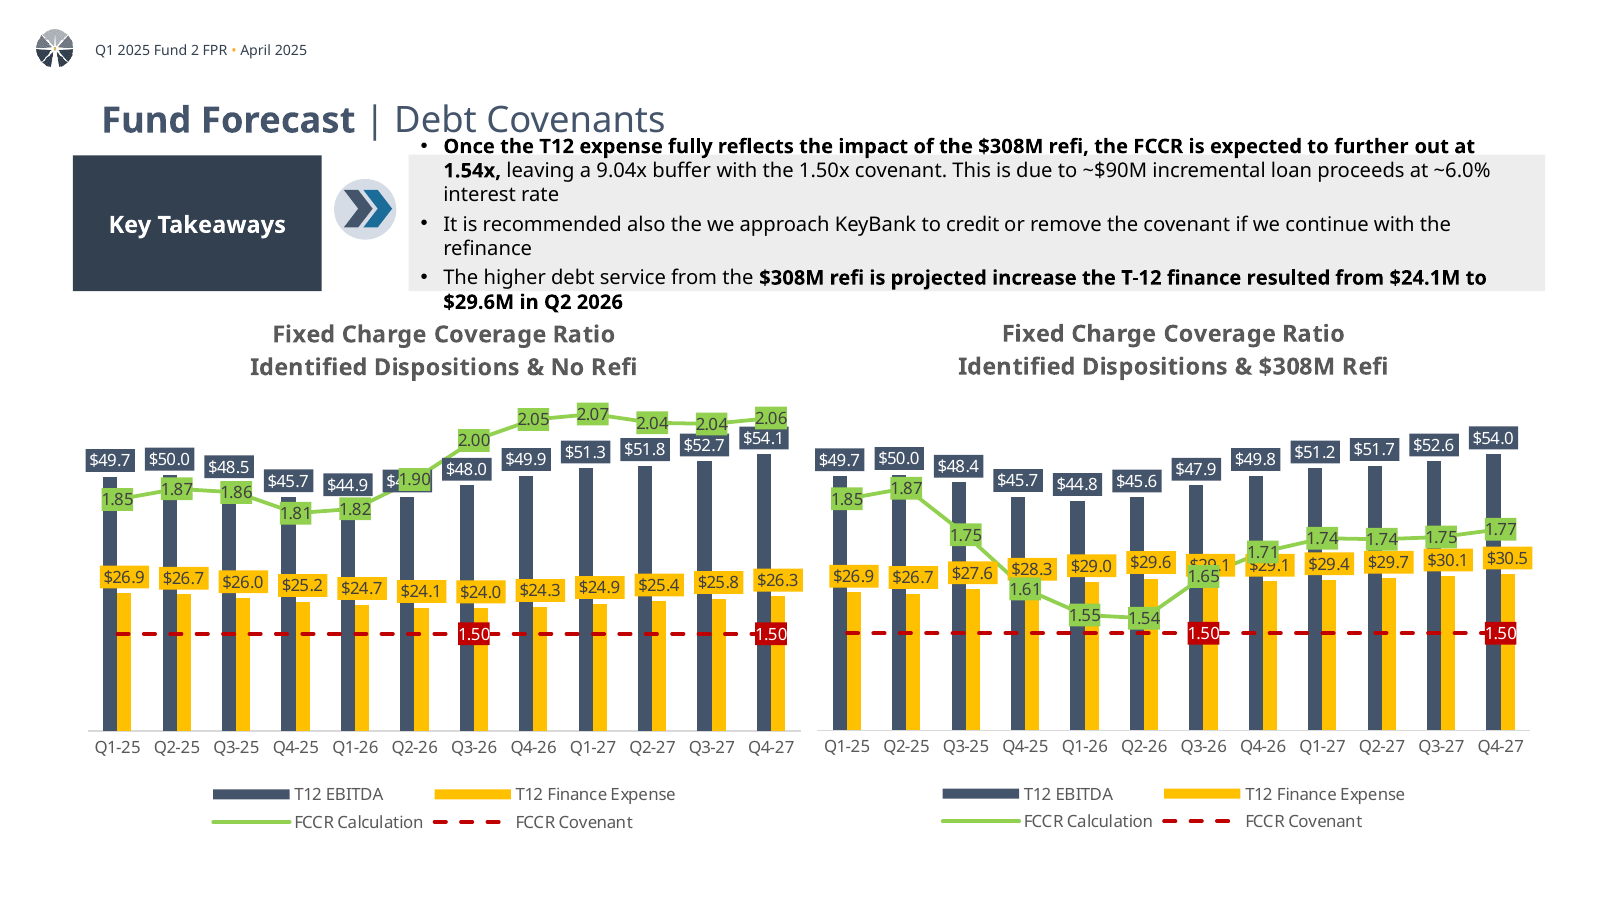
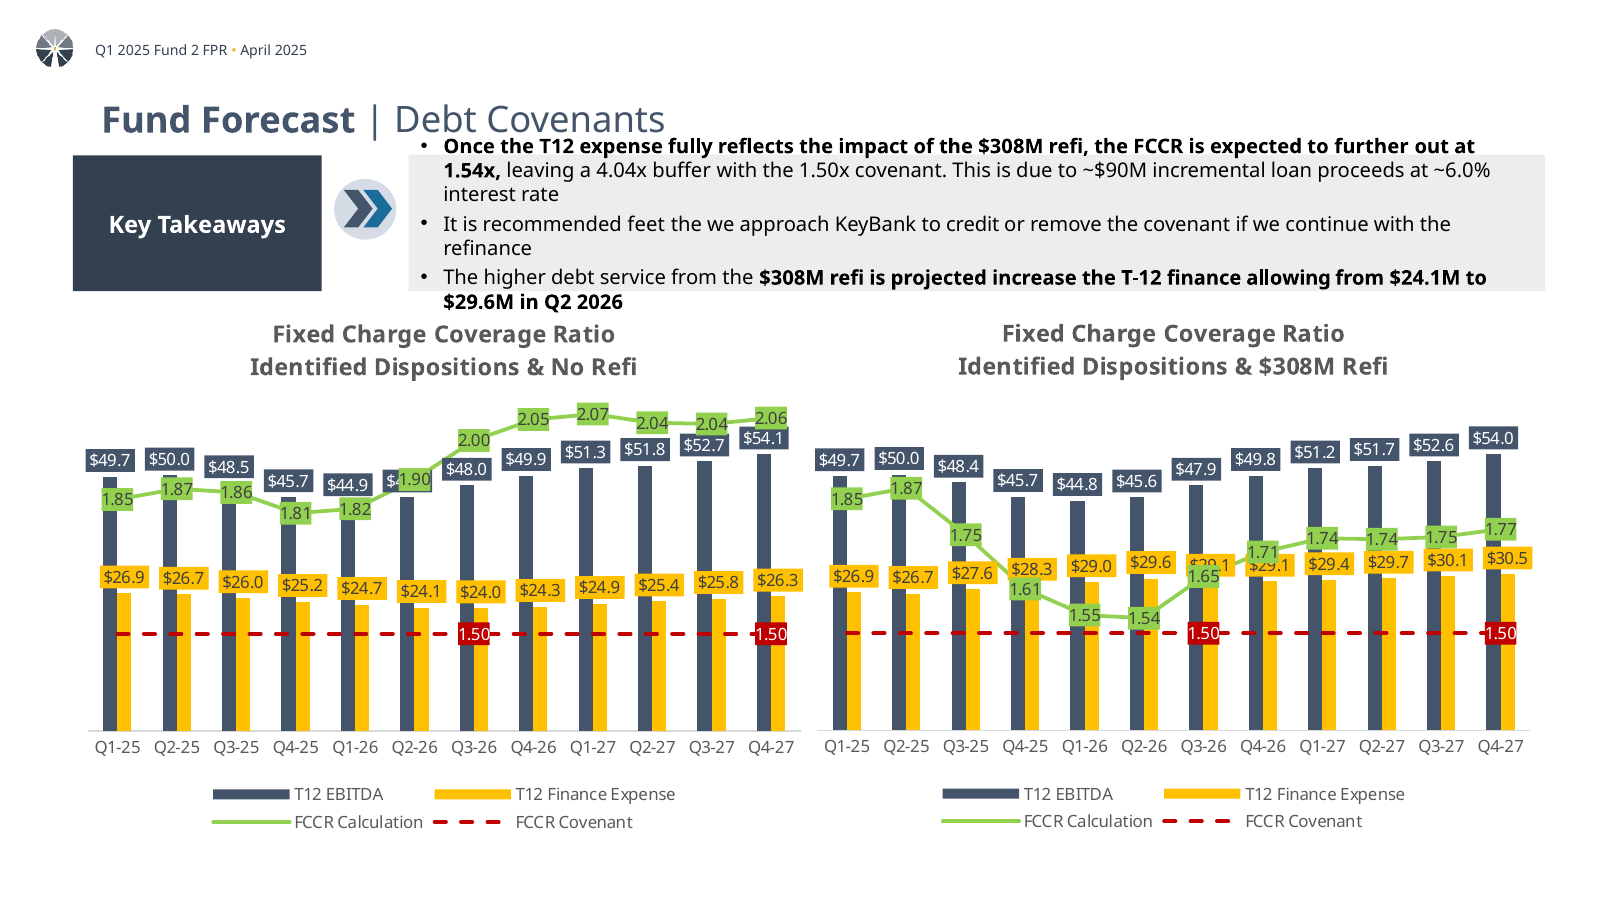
9.04x: 9.04x -> 4.04x
also: also -> feet
resulted: resulted -> allowing
